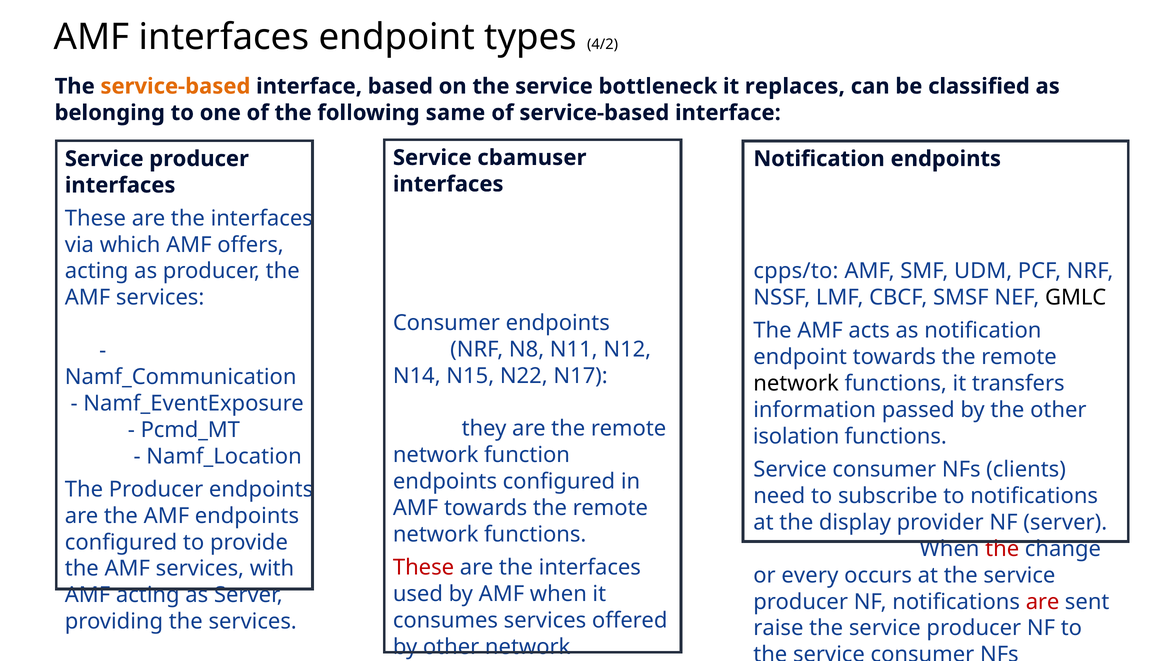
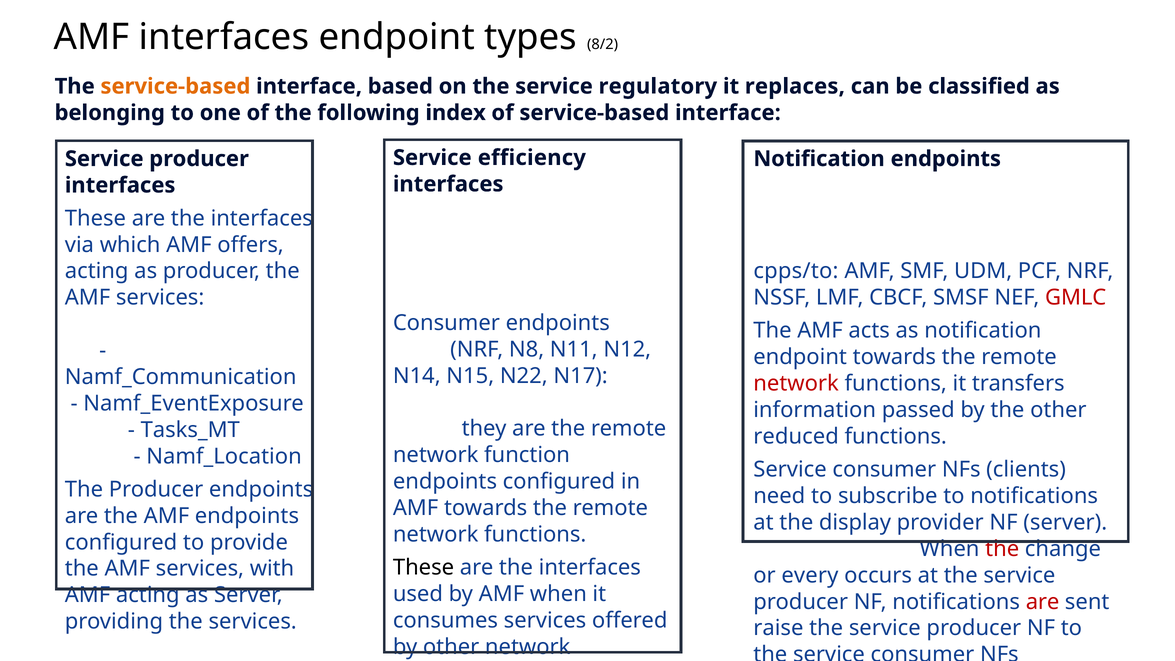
4/2: 4/2 -> 8/2
bottleneck: bottleneck -> regulatory
same: same -> index
cbamuser: cbamuser -> efficiency
GMLC colour: black -> red
network at (796, 384) colour: black -> red
Pcmd_MT: Pcmd_MT -> Tasks_MT
isolation: isolation -> reduced
These at (424, 567) colour: red -> black
